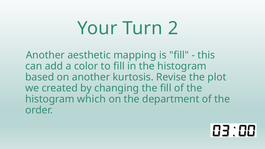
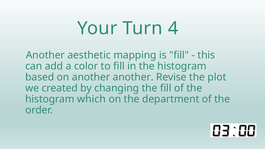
2: 2 -> 4
another kurtosis: kurtosis -> another
